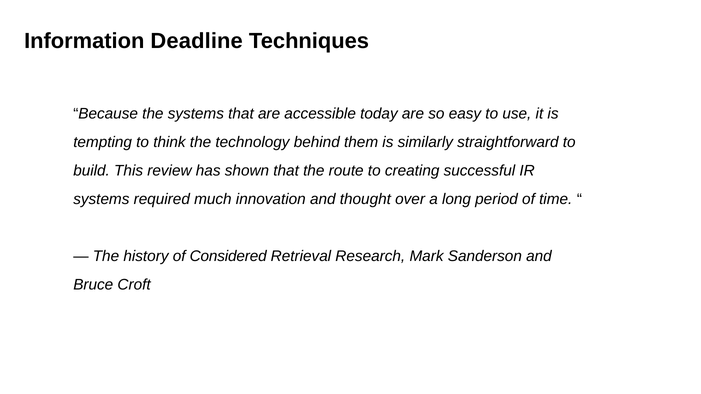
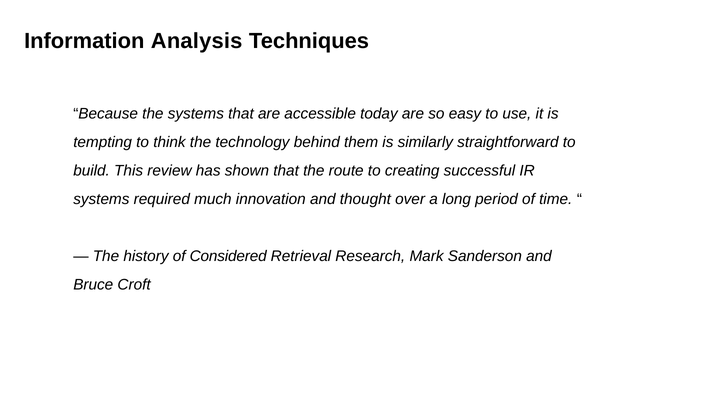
Deadline: Deadline -> Analysis
